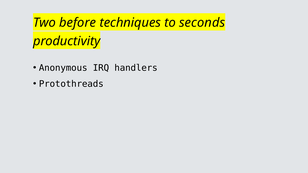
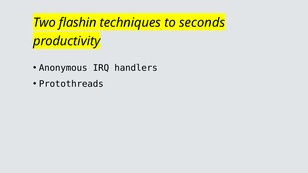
before: before -> flashin
